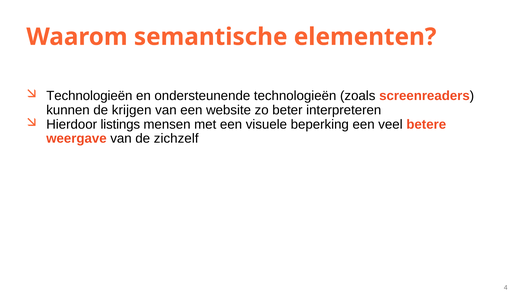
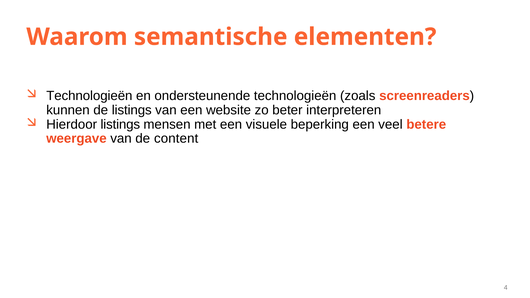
de krijgen: krijgen -> listings
zichzelf: zichzelf -> content
